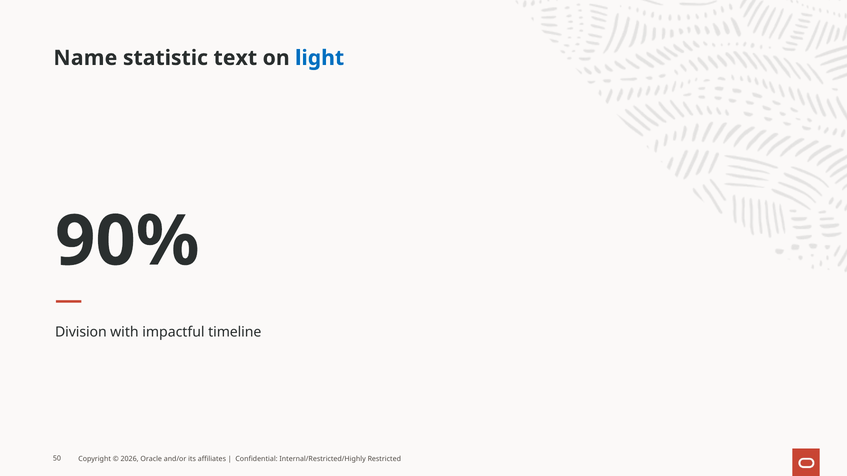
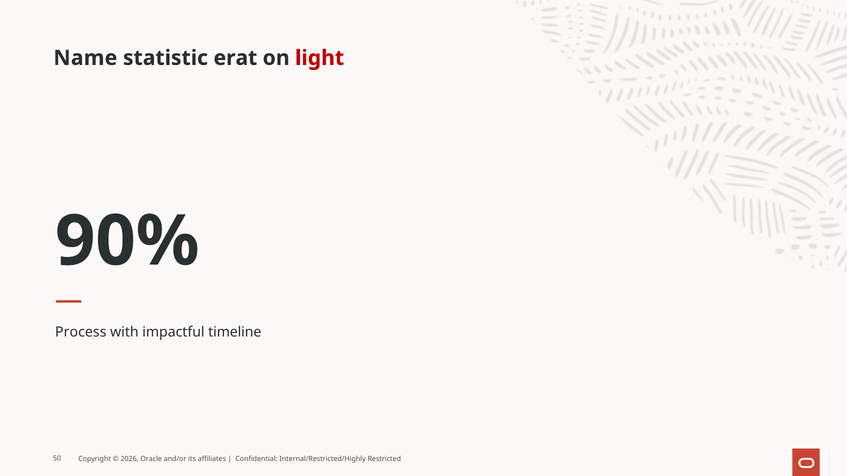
text: text -> erat
light colour: blue -> red
Division: Division -> Process
